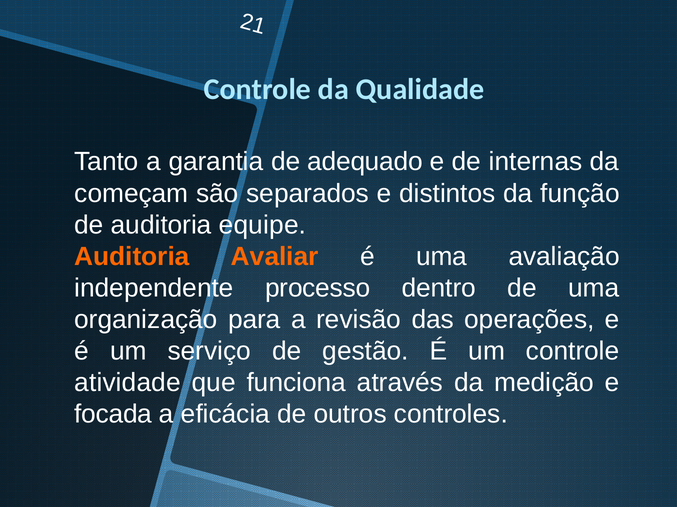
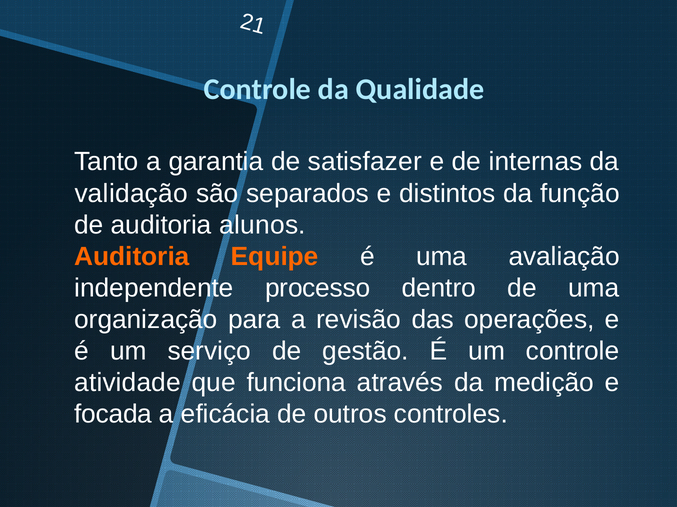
adequado: adequado -> satisfazer
começam: começam -> validação
equipe: equipe -> alunos
Avaliar: Avaliar -> Equipe
